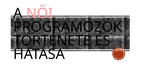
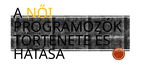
NŐI colour: pink -> yellow
